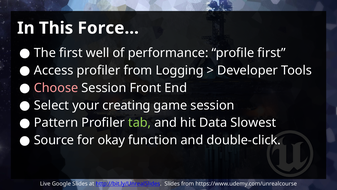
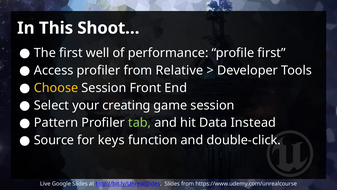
Force…: Force… -> Shoot…
Logging: Logging -> Relative
Choose colour: pink -> yellow
Slowest: Slowest -> Instead
okay: okay -> keys
